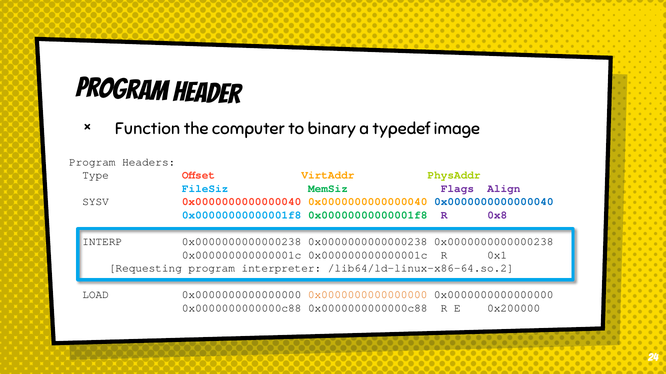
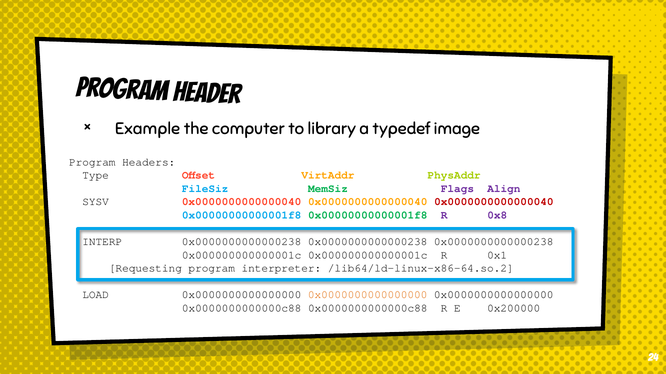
Function: Function -> Example
binary: binary -> library
0x0000000000000040 at (494, 202) colour: blue -> red
